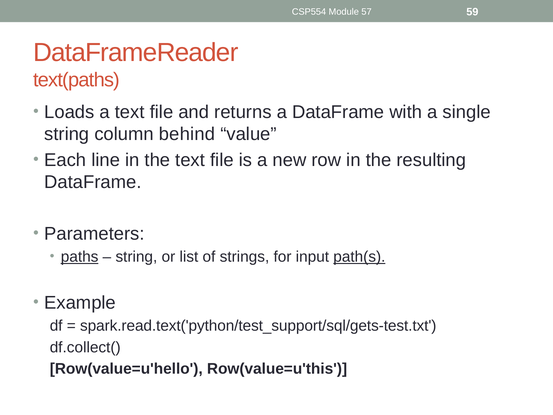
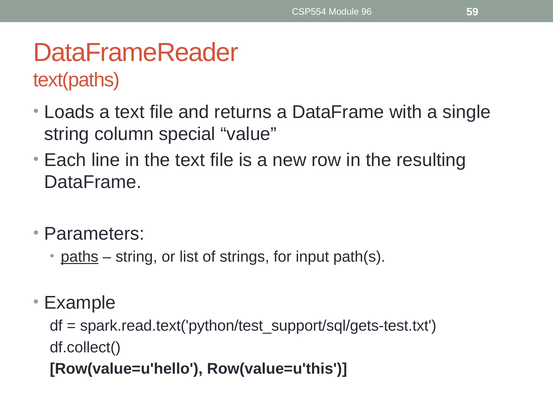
57: 57 -> 96
behind: behind -> special
path(s underline: present -> none
